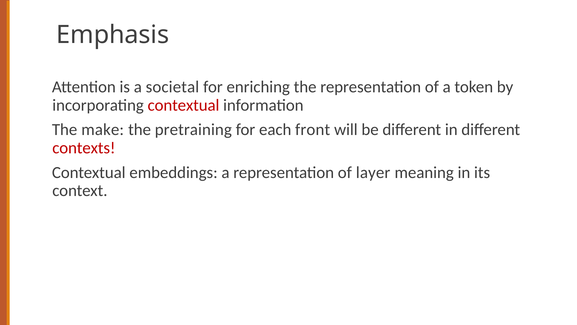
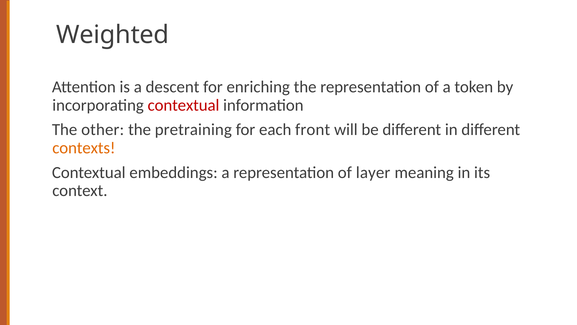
Emphasis: Emphasis -> Weighted
societal: societal -> descent
make: make -> other
contexts colour: red -> orange
